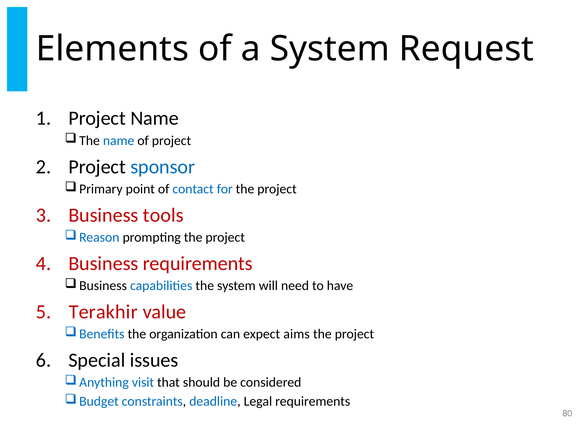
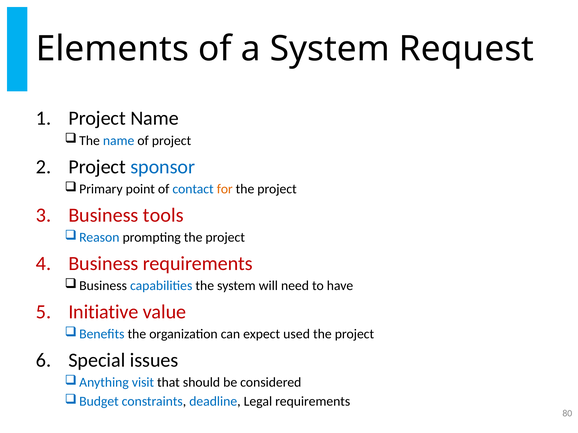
for colour: blue -> orange
Terakhir: Terakhir -> Initiative
aims: aims -> used
